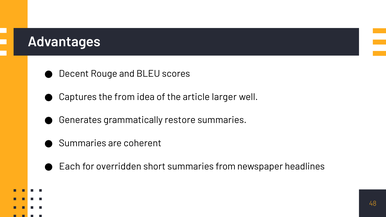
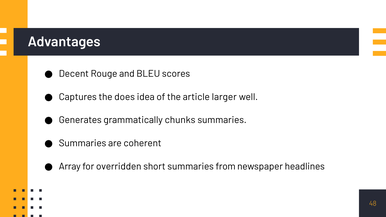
the from: from -> does
restore: restore -> chunks
Each: Each -> Array
